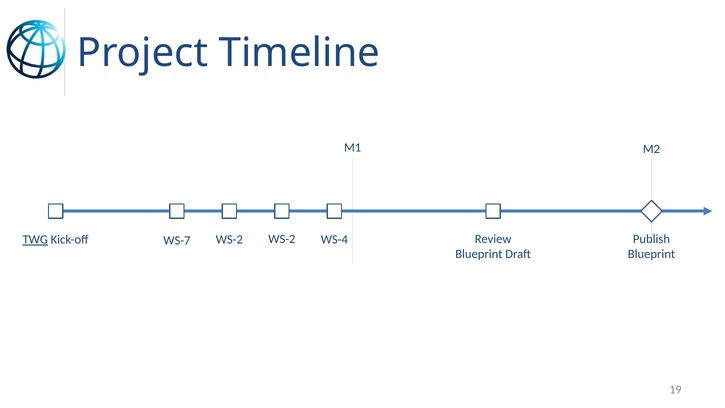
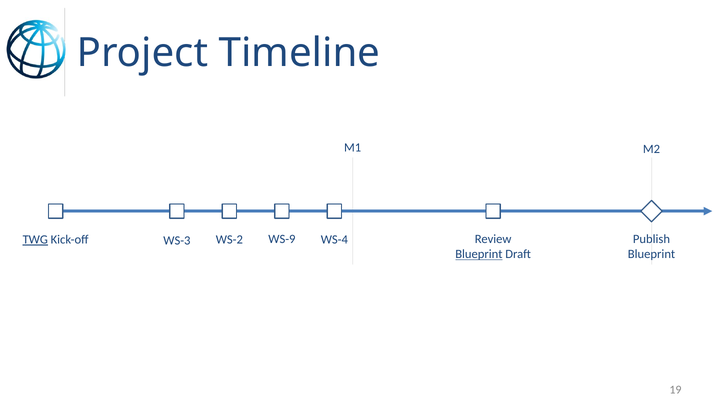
WS-7: WS-7 -> WS-3
WS-2 WS-2: WS-2 -> WS-9
Blueprint at (479, 254) underline: none -> present
